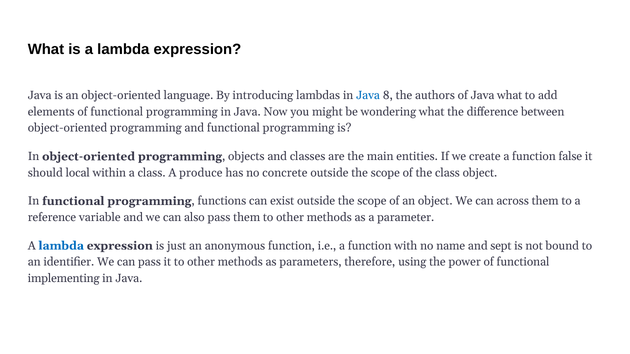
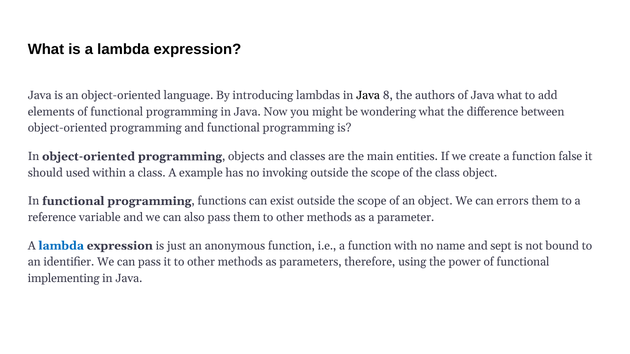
Java at (368, 96) colour: blue -> black
local: local -> used
produce: produce -> example
concrete: concrete -> invoking
across: across -> errors
